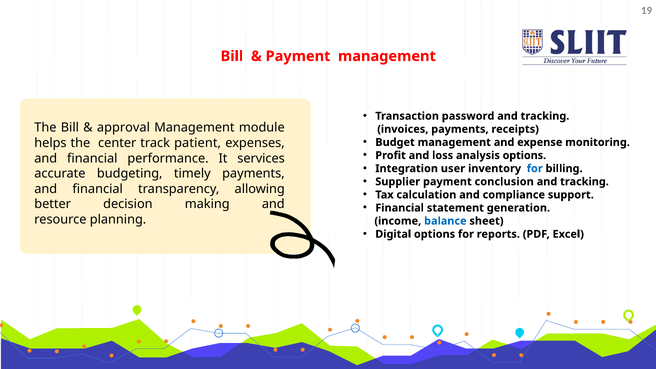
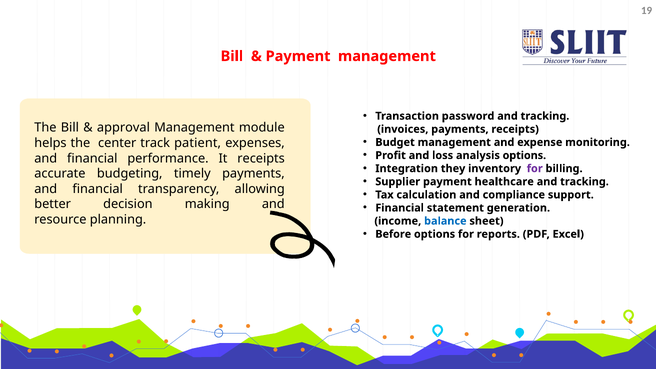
It services: services -> receipts
user: user -> they
for at (535, 169) colour: blue -> purple
conclusion: conclusion -> healthcare
Digital: Digital -> Before
